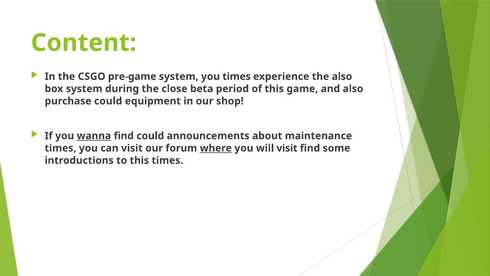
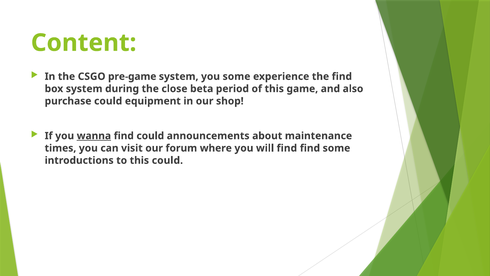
you times: times -> some
the also: also -> find
where underline: present -> none
will visit: visit -> find
this times: times -> could
